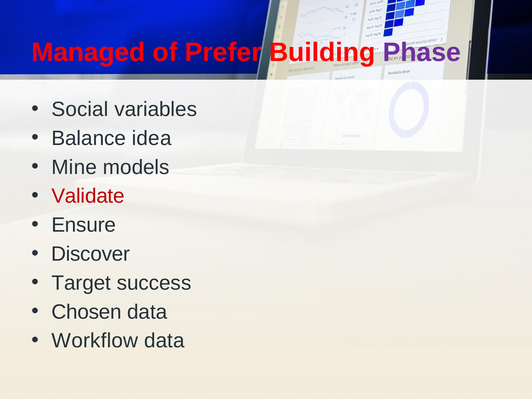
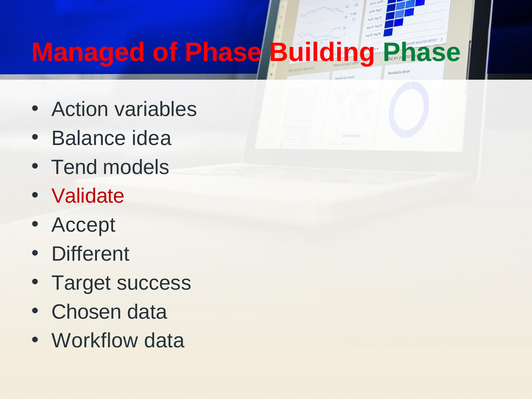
of Prefer: Prefer -> Phase
Phase at (422, 52) colour: purple -> green
Social: Social -> Action
Mine: Mine -> Tend
Ensure: Ensure -> Accept
Discover: Discover -> Different
